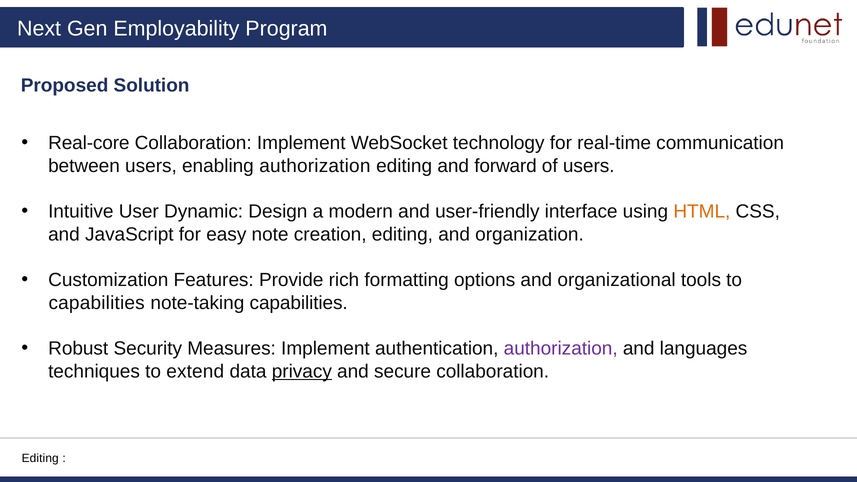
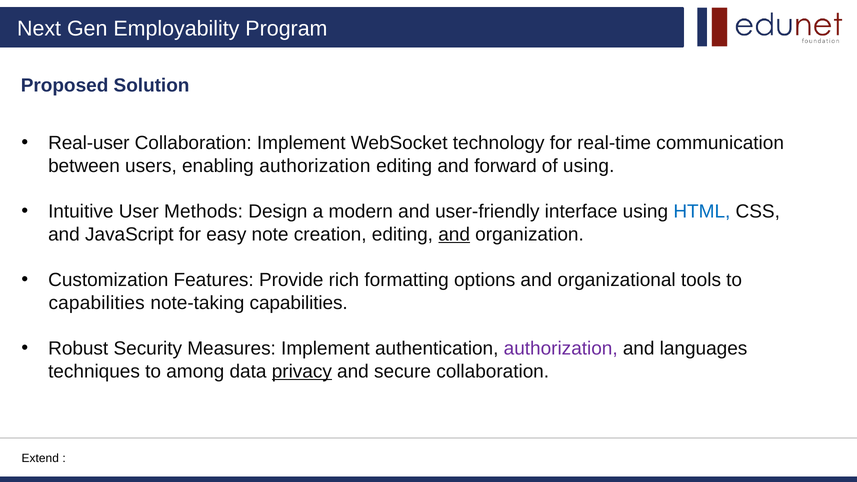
Real-core: Real-core -> Real-user
of users: users -> using
Dynamic: Dynamic -> Methods
HTML colour: orange -> blue
and at (454, 234) underline: none -> present
extend: extend -> among
Editing at (40, 458): Editing -> Extend
